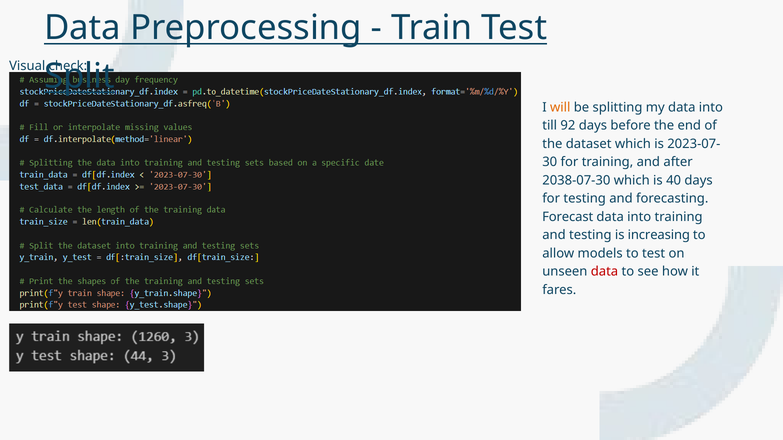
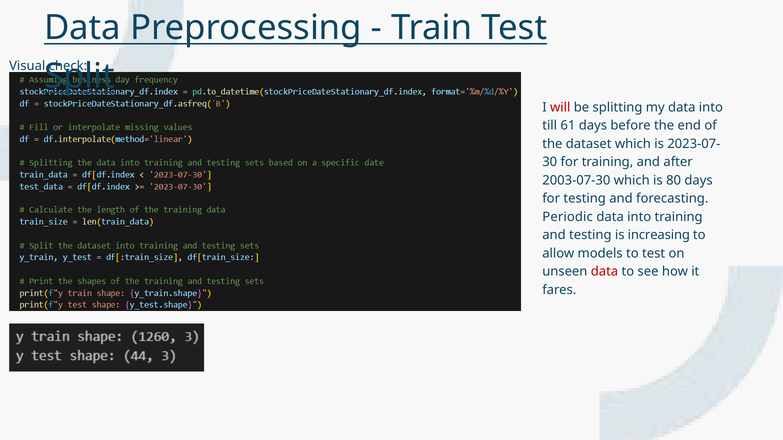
will colour: orange -> red
92: 92 -> 61
2038-07-30: 2038-07-30 -> 2003-07-30
40: 40 -> 80
Forecast: Forecast -> Periodic
